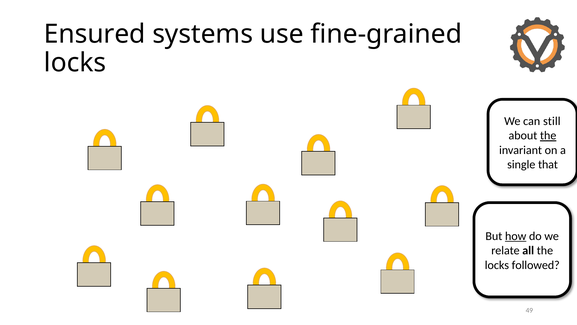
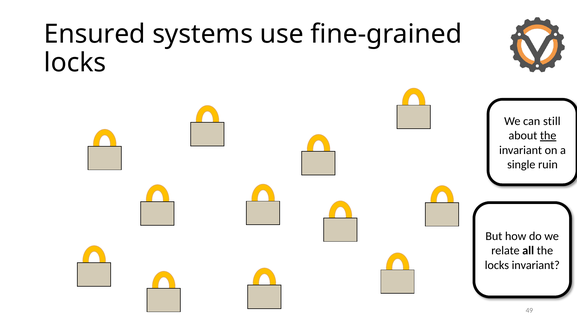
that: that -> ruin
how underline: present -> none
locks followed: followed -> invariant
